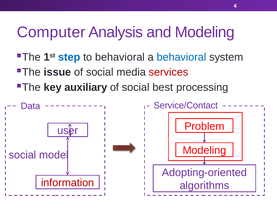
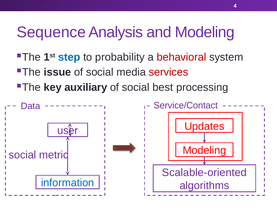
Computer: Computer -> Sequence
to behavioral: behavioral -> probability
behavioral at (181, 57) colour: blue -> red
Problem: Problem -> Updates
model: model -> metric
Adopting-oriented: Adopting-oriented -> Scalable-oriented
information colour: red -> blue
